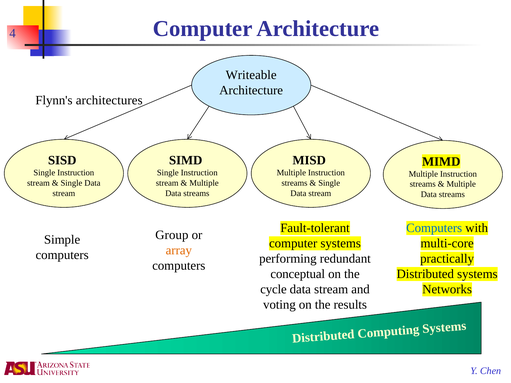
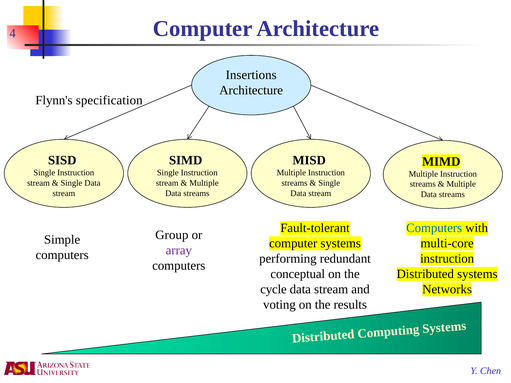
Writeable: Writeable -> Insertions
architectures: architectures -> specification
array colour: orange -> purple
practically at (447, 259): practically -> instruction
